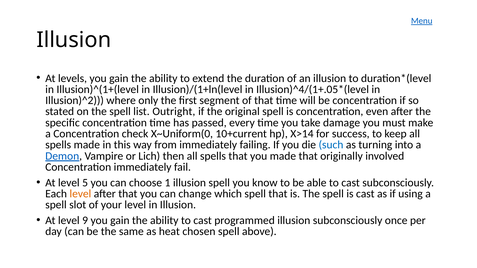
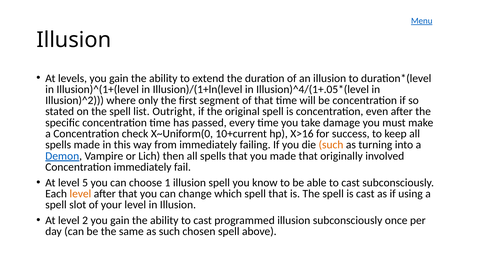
X>14: X>14 -> X>16
such at (331, 145) colour: blue -> orange
9: 9 -> 2
as heat: heat -> such
